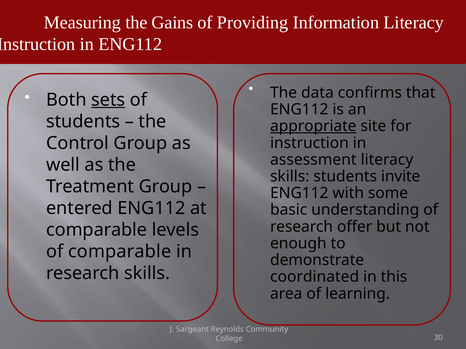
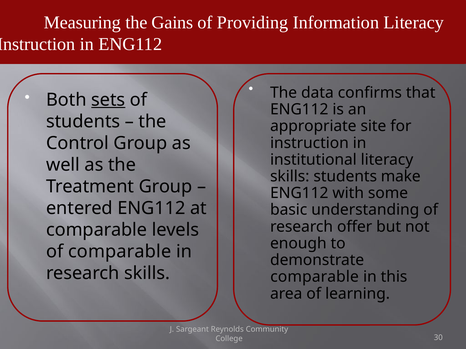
appropriate underline: present -> none
assessment: assessment -> institutional
invite: invite -> make
coordinated at (315, 277): coordinated -> comparable
